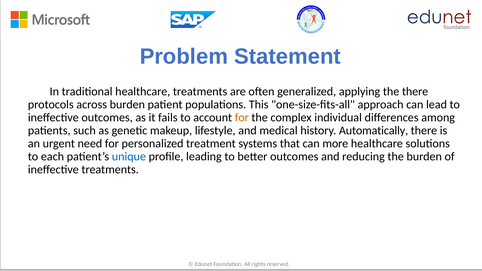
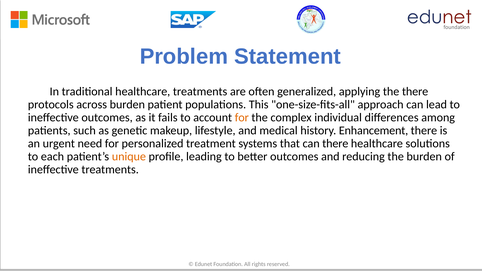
Automatically: Automatically -> Enhancement
can more: more -> there
unique colour: blue -> orange
